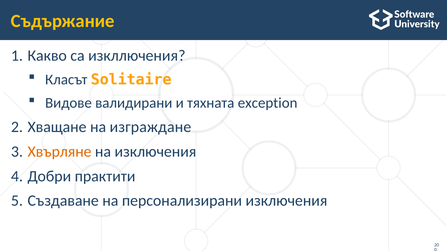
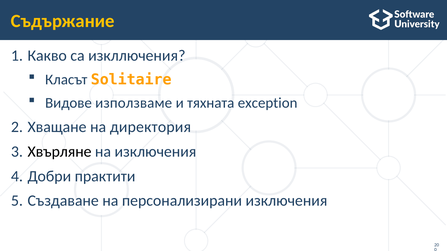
валидирани: валидирани -> използваме
изграждане: изграждане -> директория
Хвърляне colour: orange -> black
